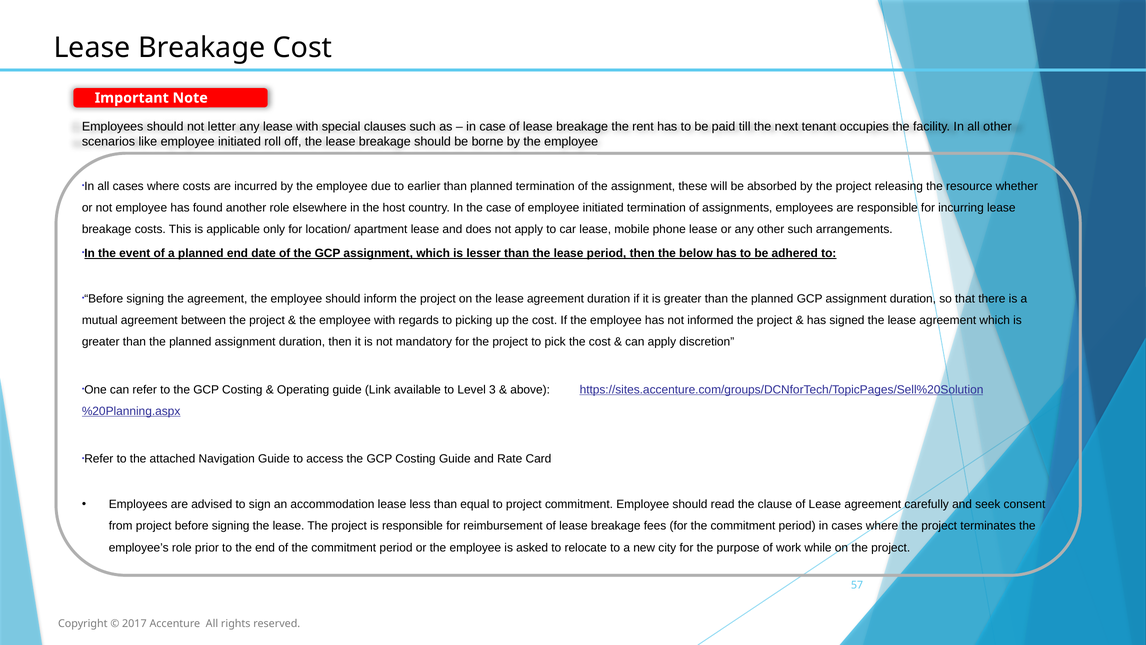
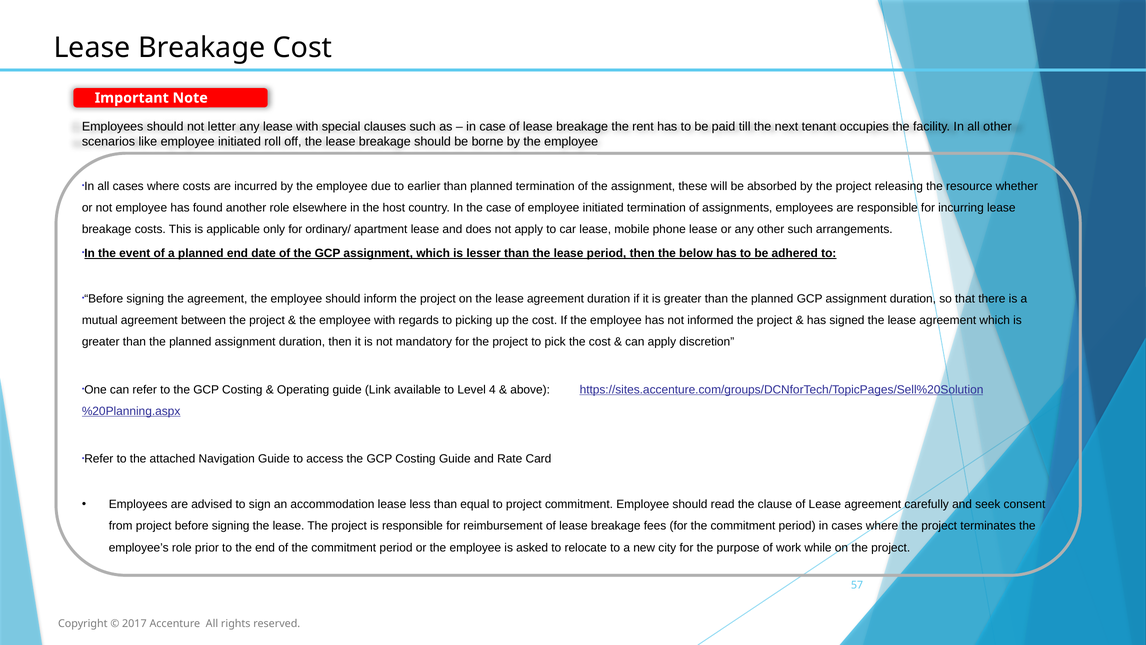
location/: location/ -> ordinary/
3: 3 -> 4
